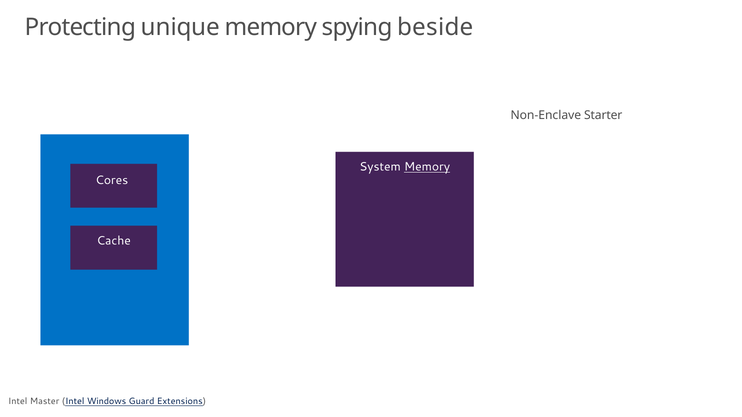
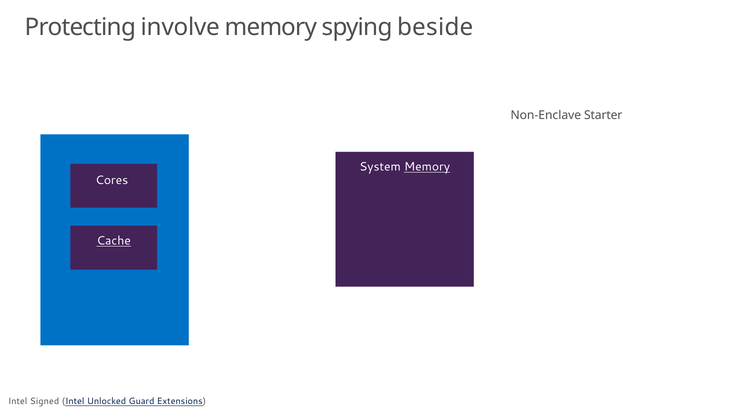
unique: unique -> involve
Cache underline: none -> present
Master: Master -> Signed
Windows: Windows -> Unlocked
